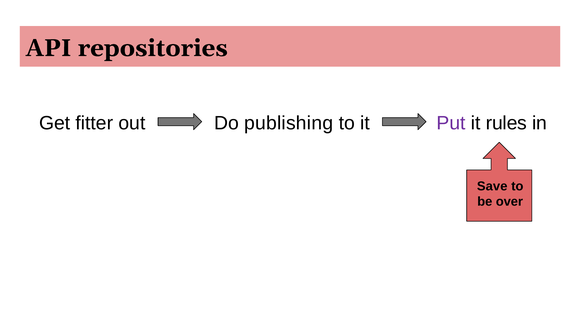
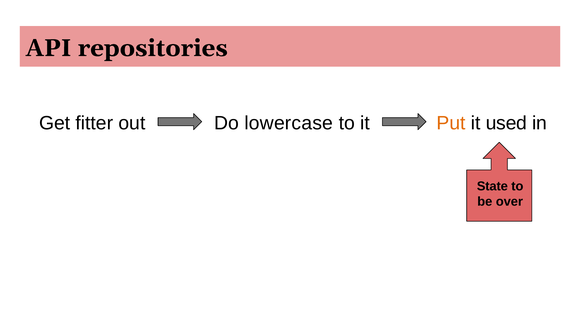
publishing: publishing -> lowercase
Put colour: purple -> orange
rules: rules -> used
Save: Save -> State
